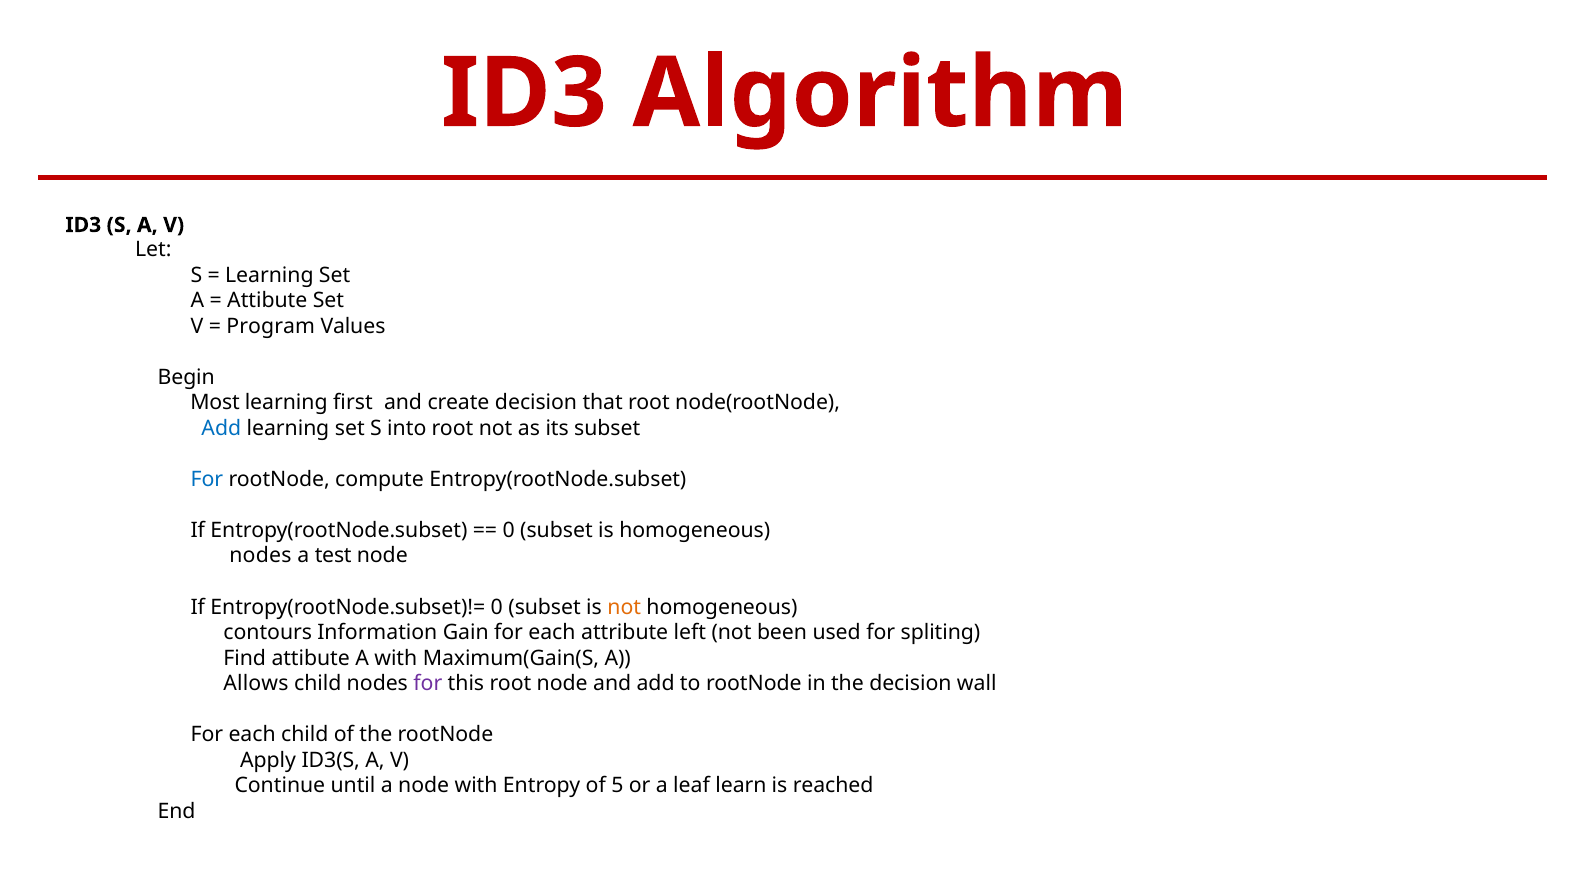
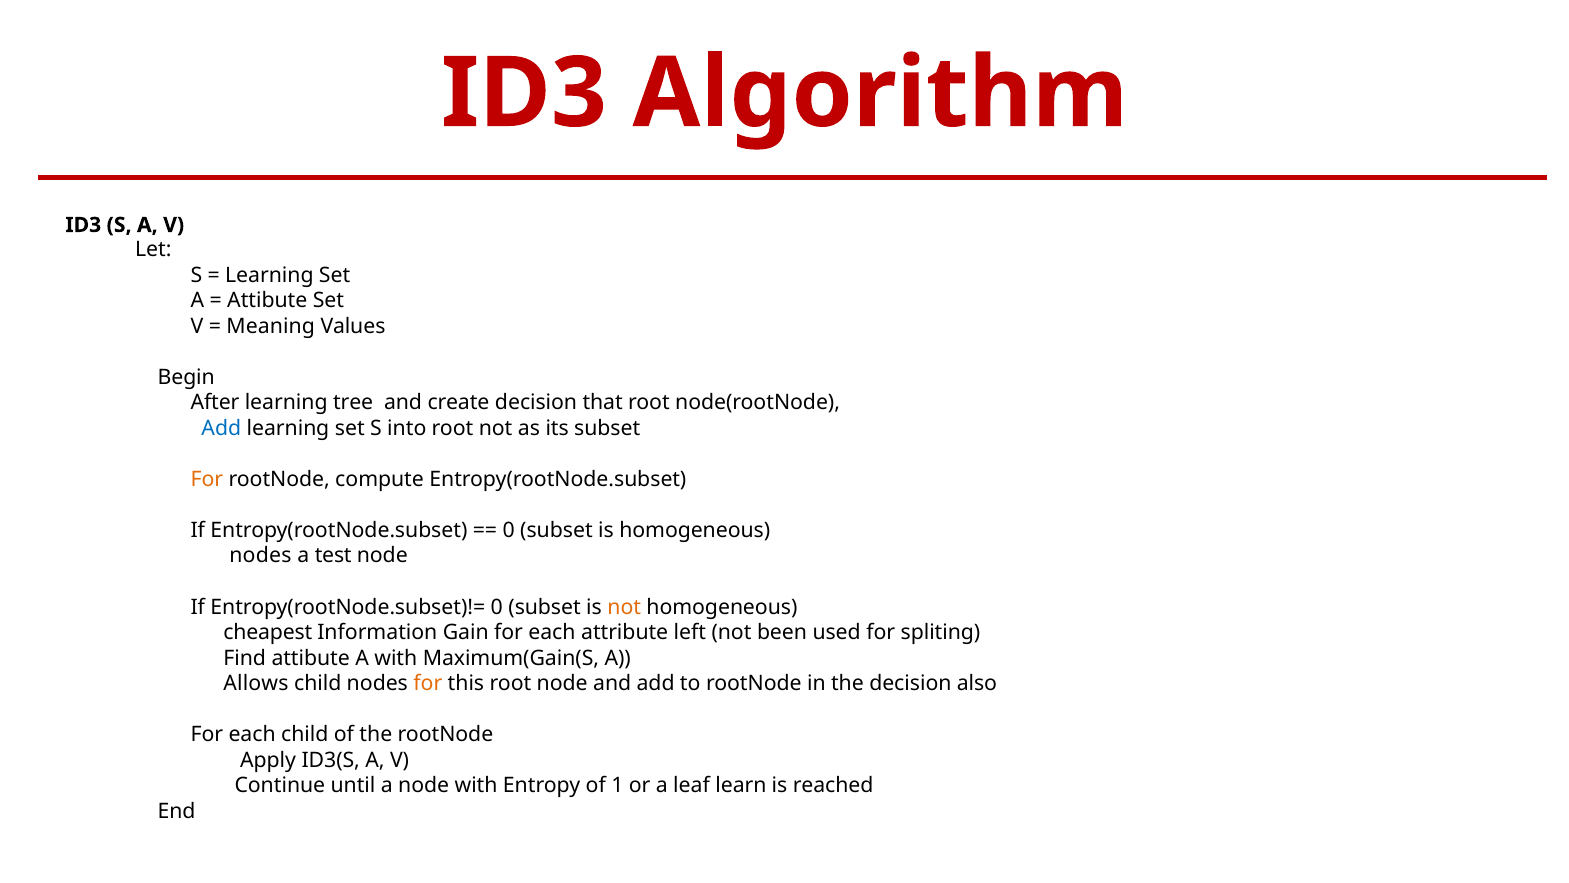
Program: Program -> Meaning
Most: Most -> After
first: first -> tree
For at (207, 479) colour: blue -> orange
contours: contours -> cheapest
for at (428, 683) colour: purple -> orange
wall: wall -> also
5: 5 -> 1
